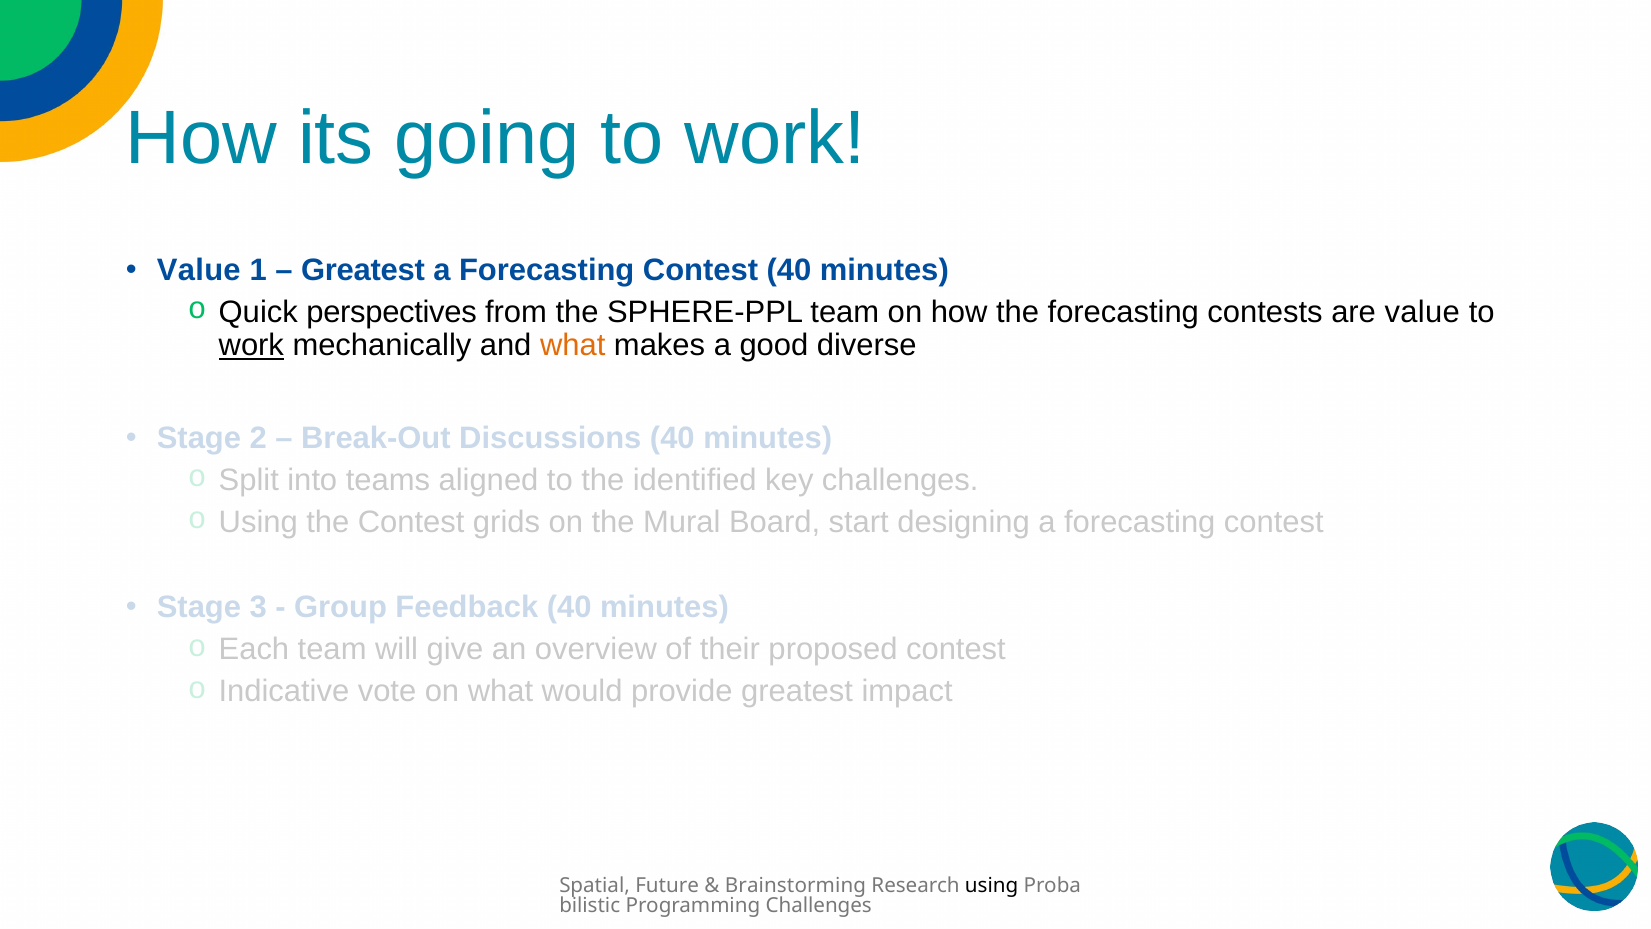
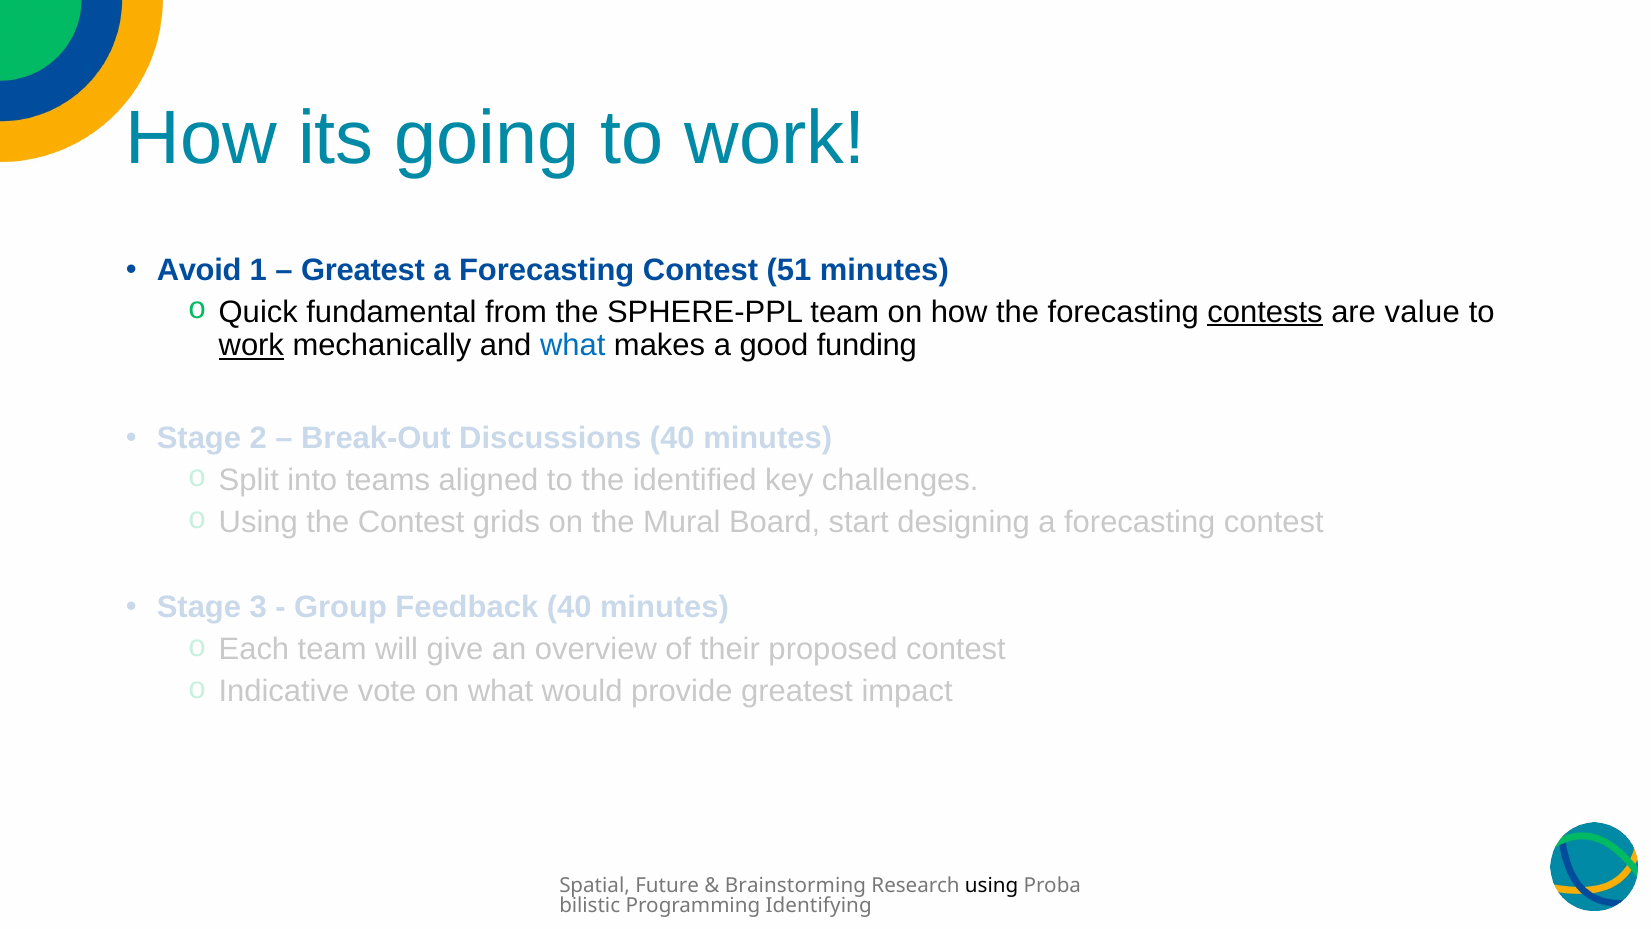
Value at (199, 270): Value -> Avoid
Contest 40: 40 -> 51
perspectives: perspectives -> fundamental
contests underline: none -> present
what at (573, 345) colour: orange -> blue
diverse: diverse -> funding
Programming Challenges: Challenges -> Identifying
